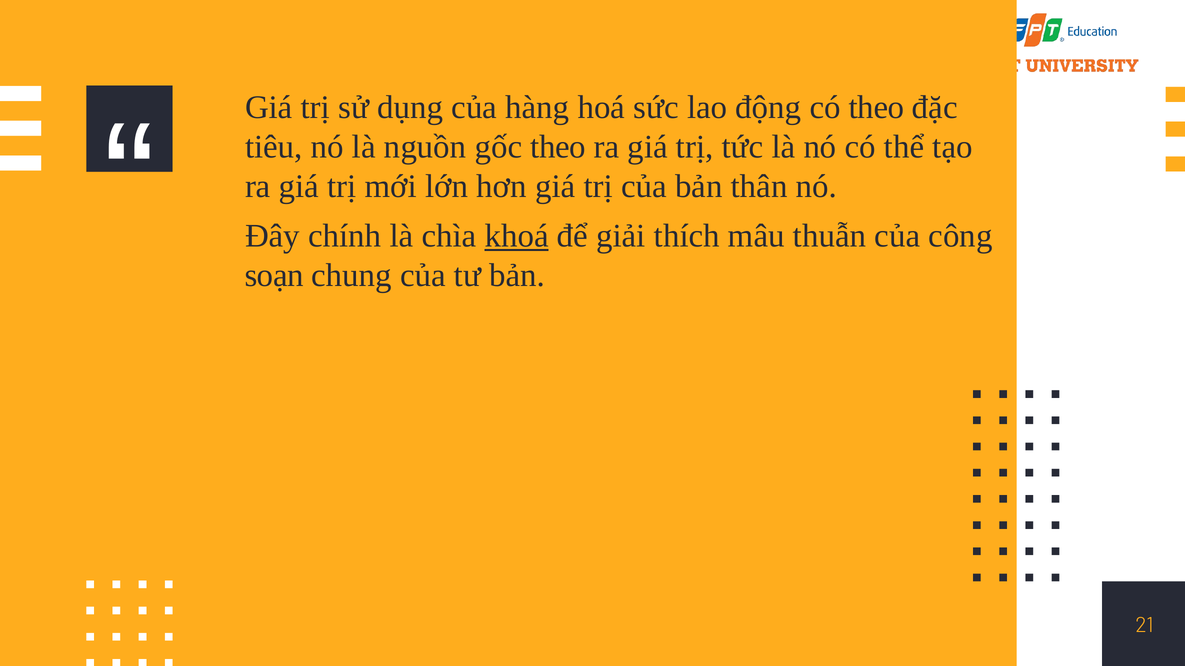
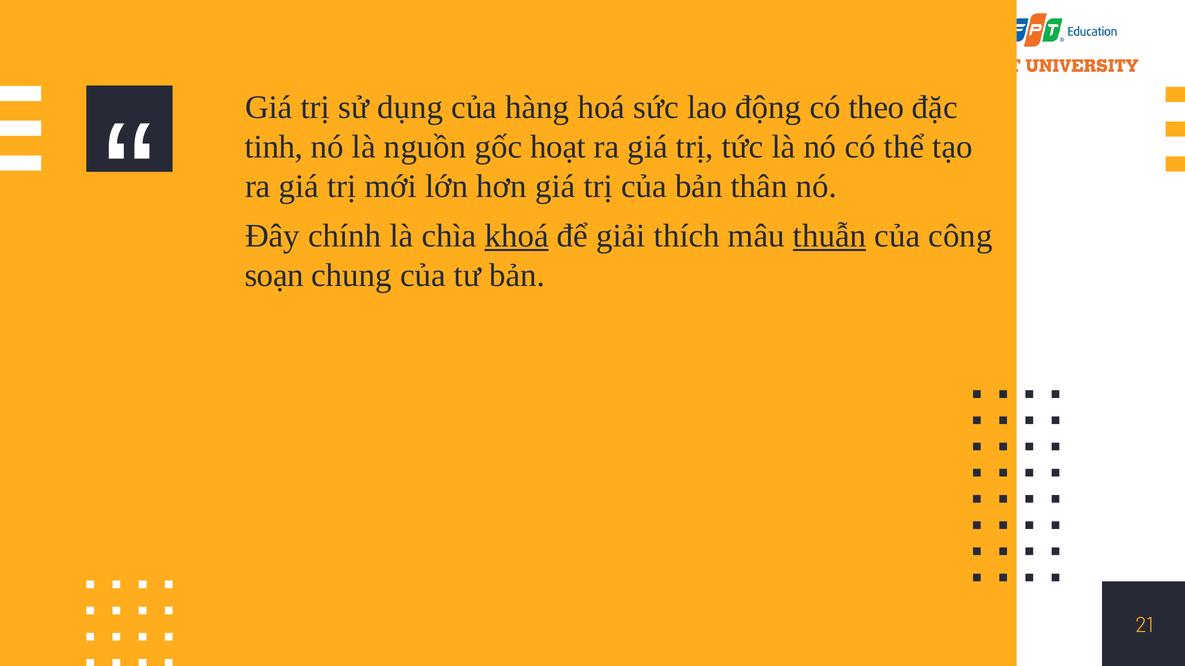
tiêu: tiêu -> tinh
gốc theo: theo -> hoạt
thuẫn underline: none -> present
